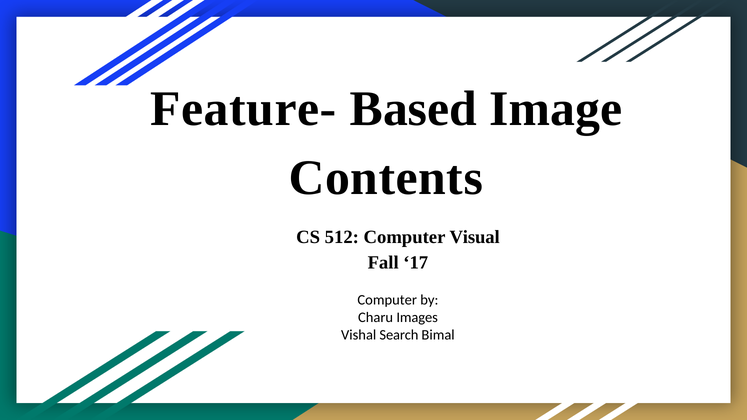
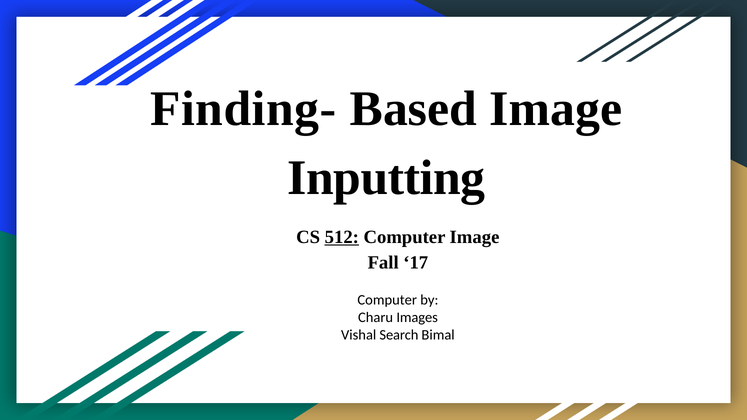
Feature-: Feature- -> Finding-
Contents: Contents -> Inputting
512 underline: none -> present
Computer Visual: Visual -> Image
